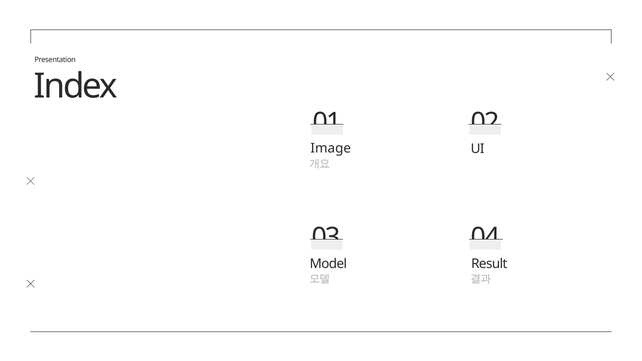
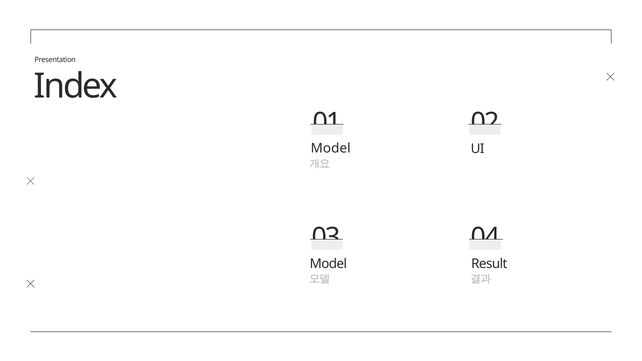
Image at (331, 149): Image -> Model
